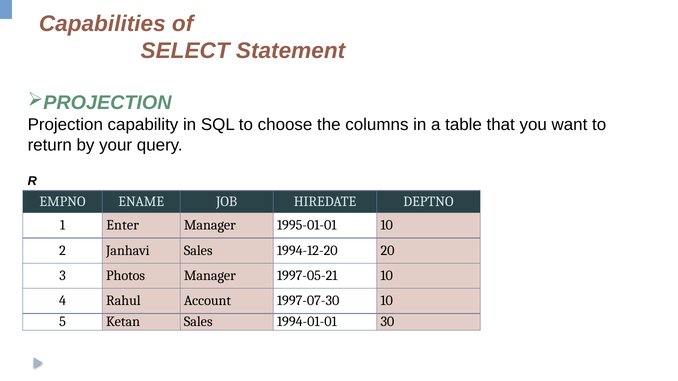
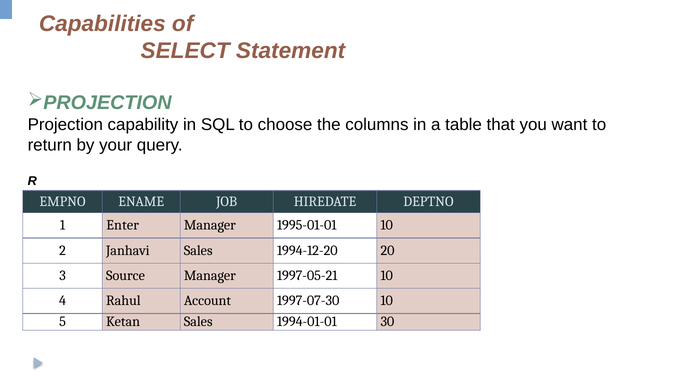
Photos: Photos -> Source
